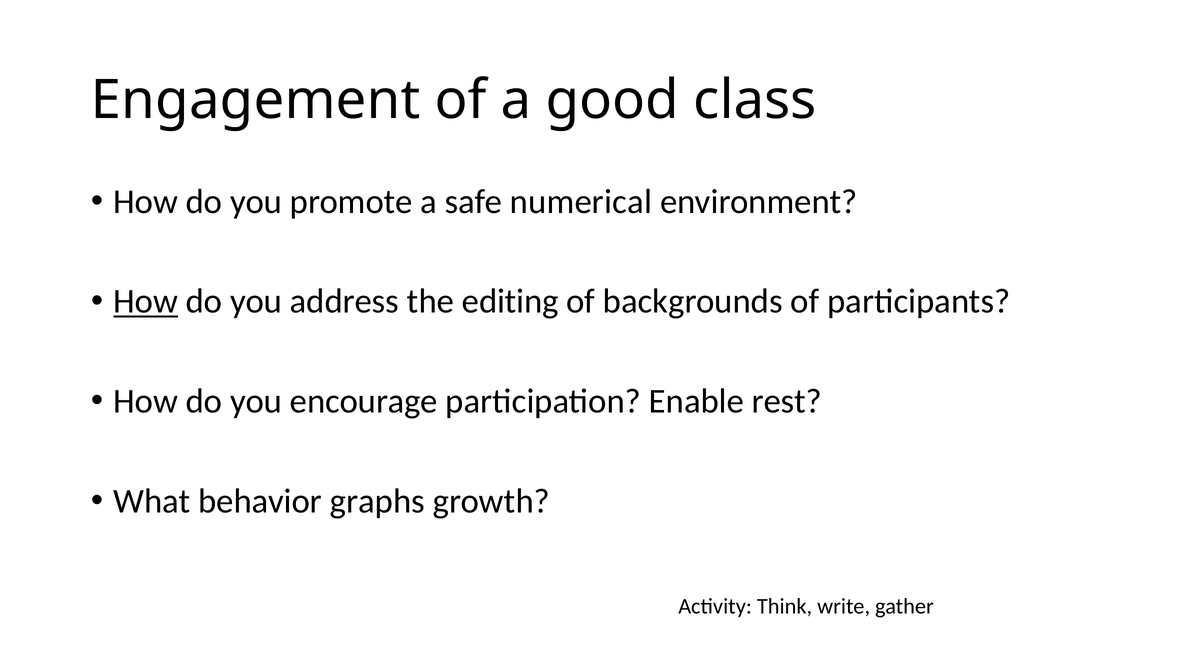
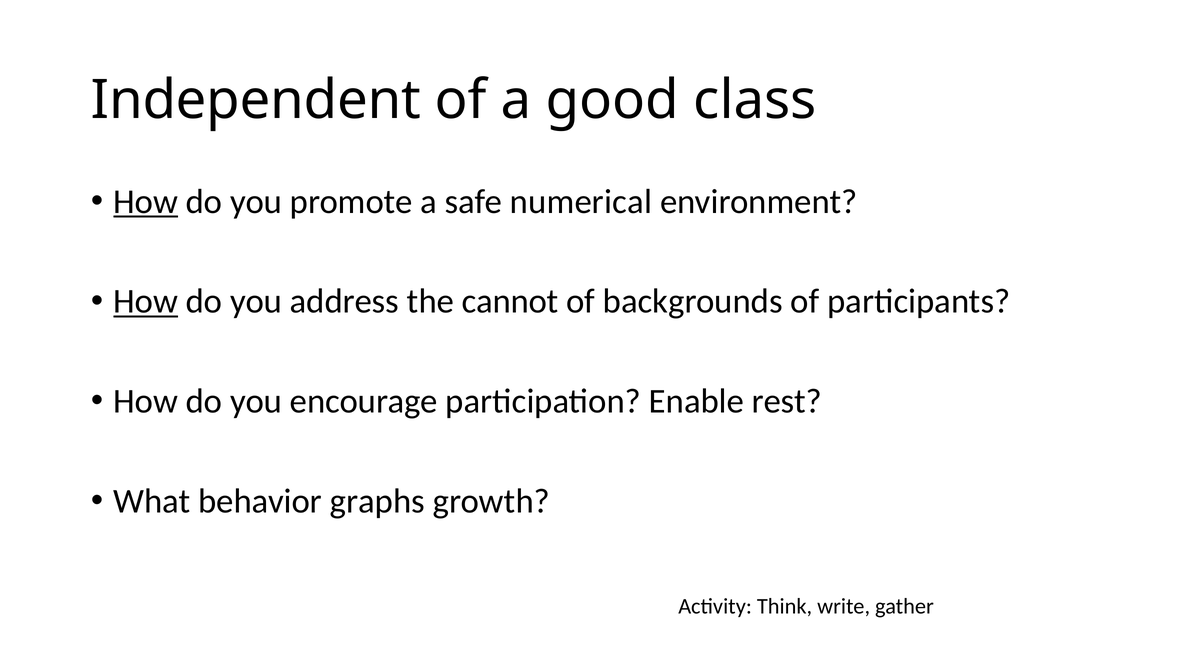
Engagement: Engagement -> Independent
How at (146, 202) underline: none -> present
editing: editing -> cannot
